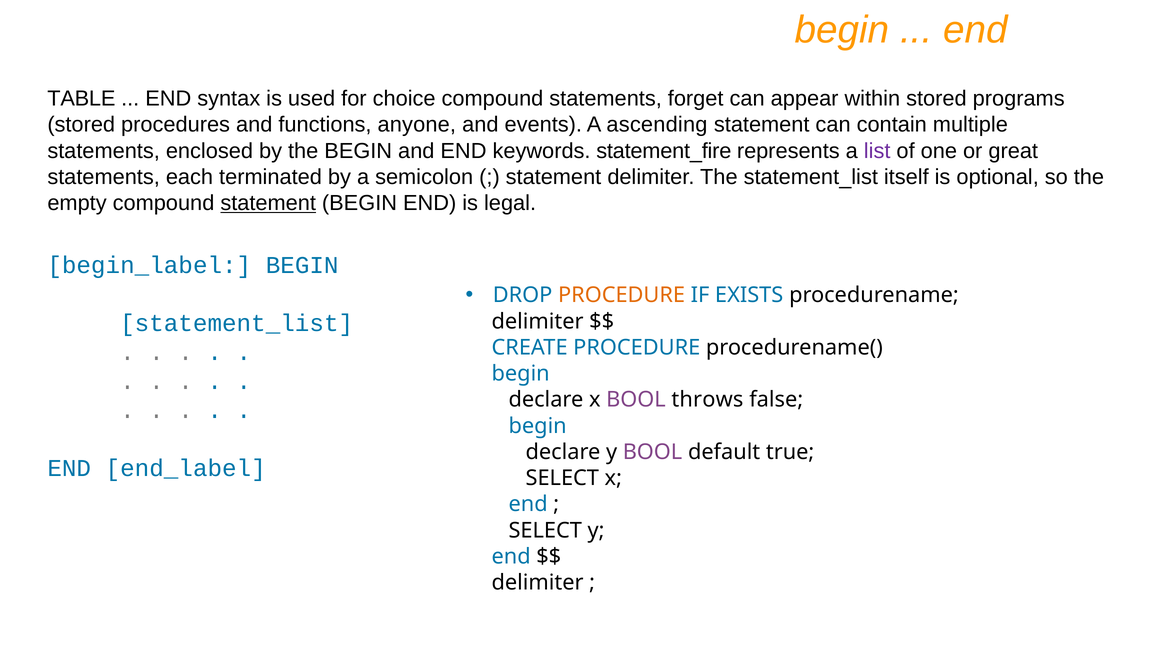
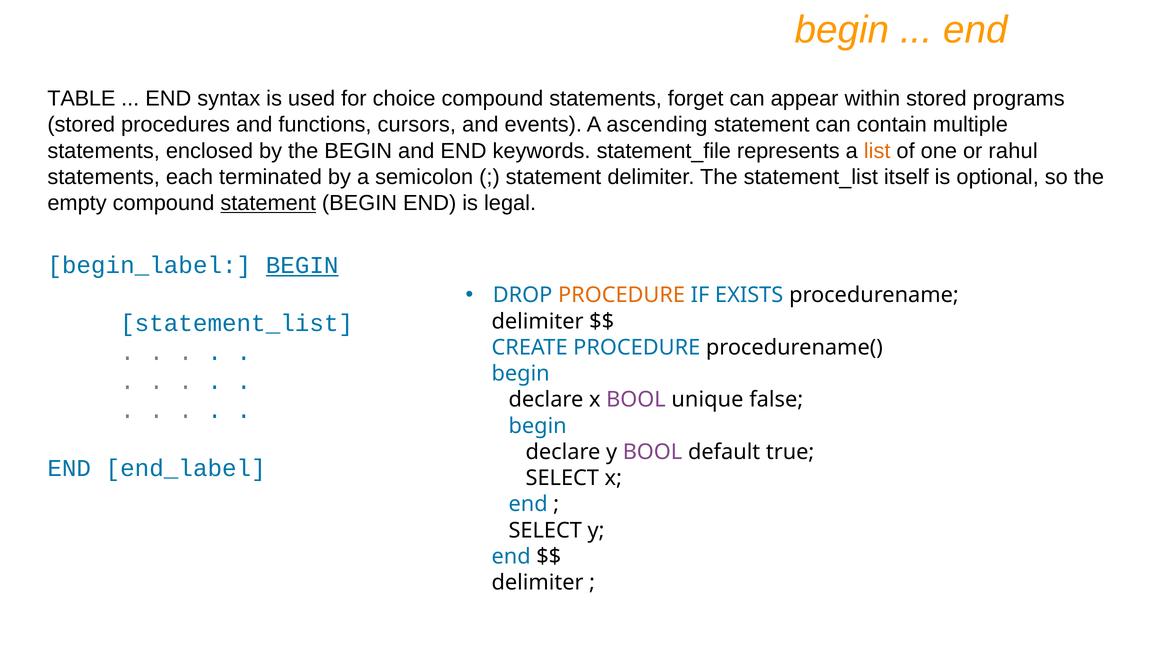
anyone: anyone -> cursors
statement_fire: statement_fire -> statement_file
list colour: purple -> orange
great: great -> rahul
BEGIN at (302, 265) underline: none -> present
throws: throws -> unique
